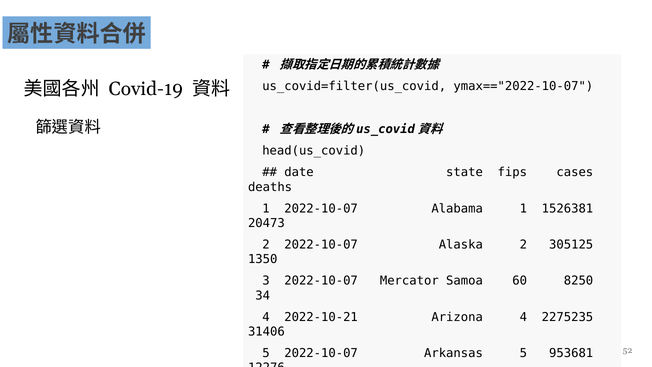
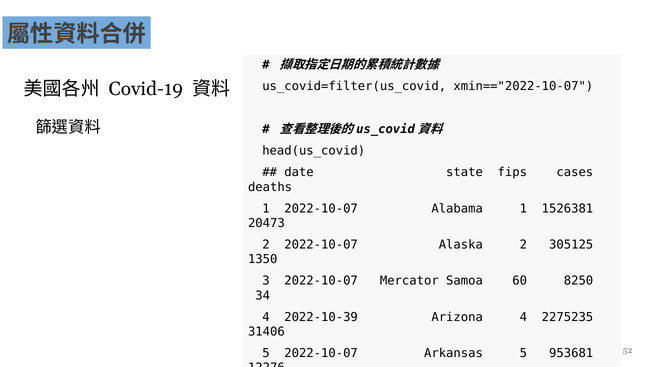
ymax=="2022-10-07: ymax=="2022-10-07 -> xmin=="2022-10-07
2022-10-21: 2022-10-21 -> 2022-10-39
